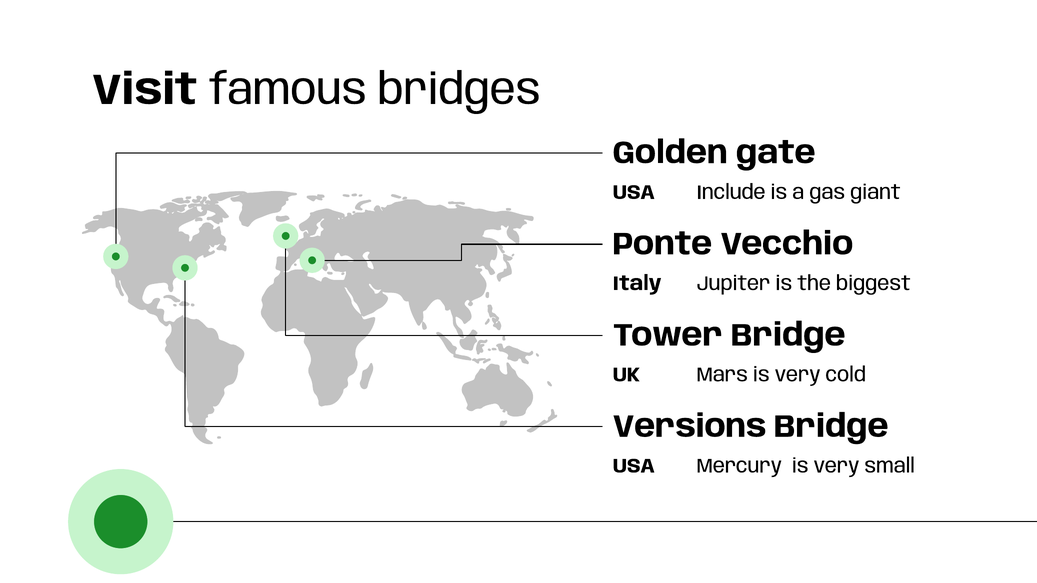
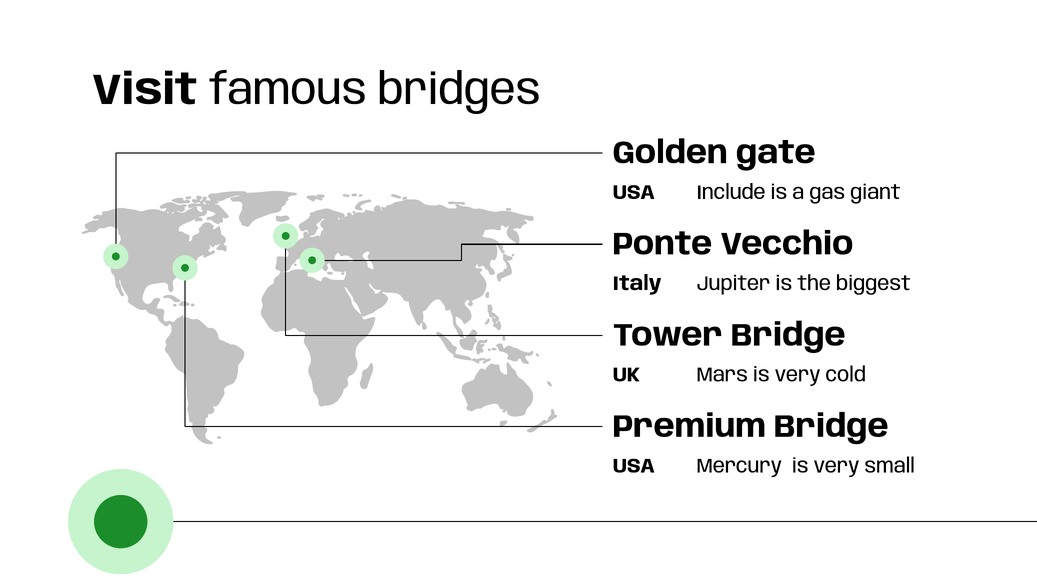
Versions: Versions -> Premium
